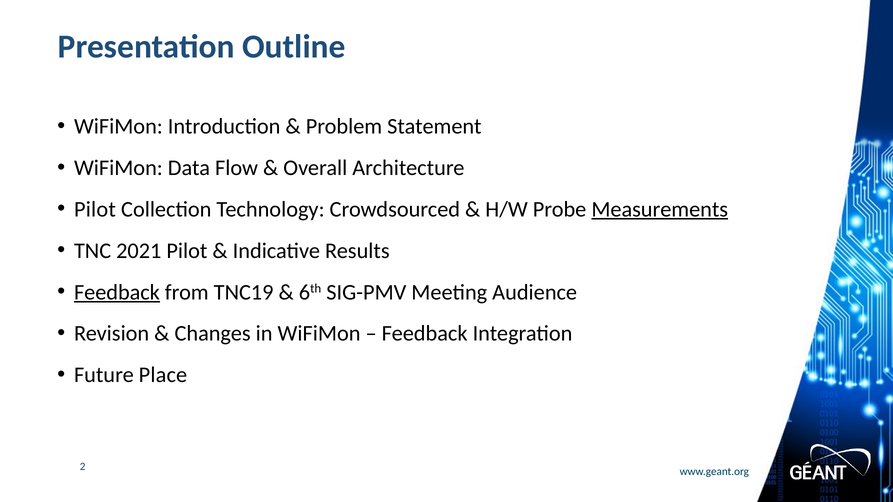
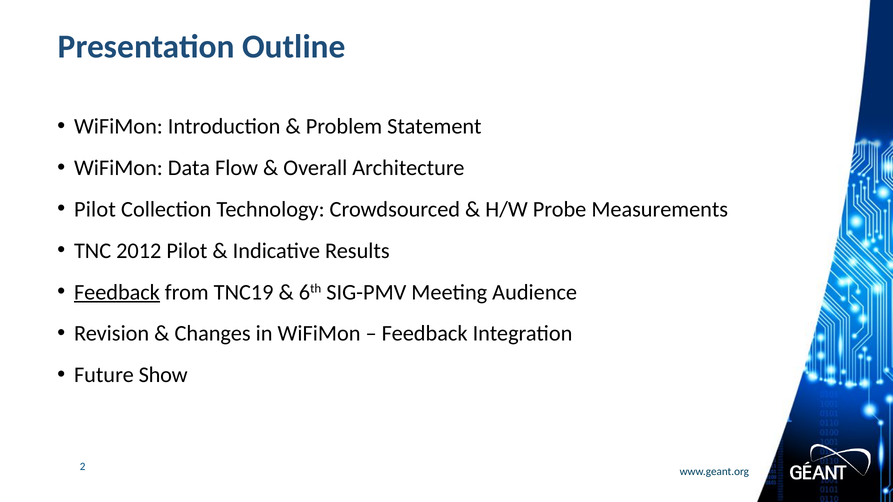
Measurements underline: present -> none
2021: 2021 -> 2012
Place: Place -> Show
